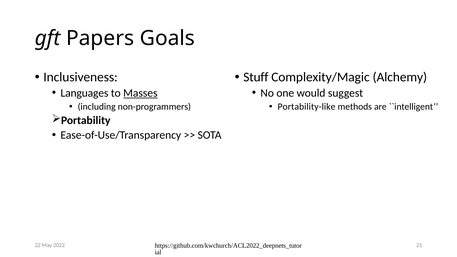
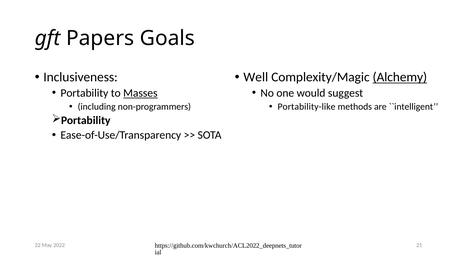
Stuff: Stuff -> Well
Alchemy underline: none -> present
Languages at (84, 93): Languages -> Portability
